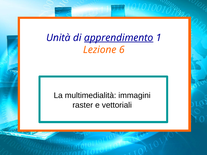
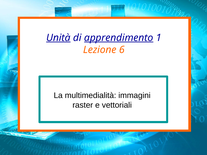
Unità underline: none -> present
